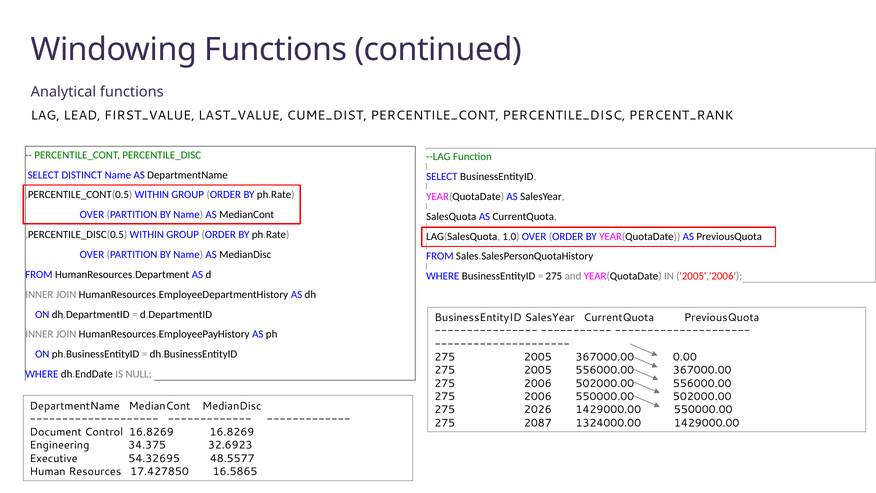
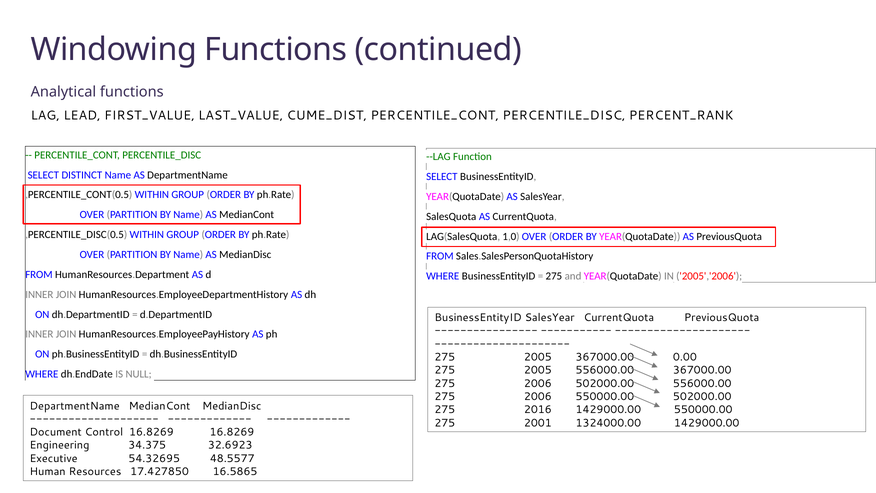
2026: 2026 -> 2016
2087: 2087 -> 2001
